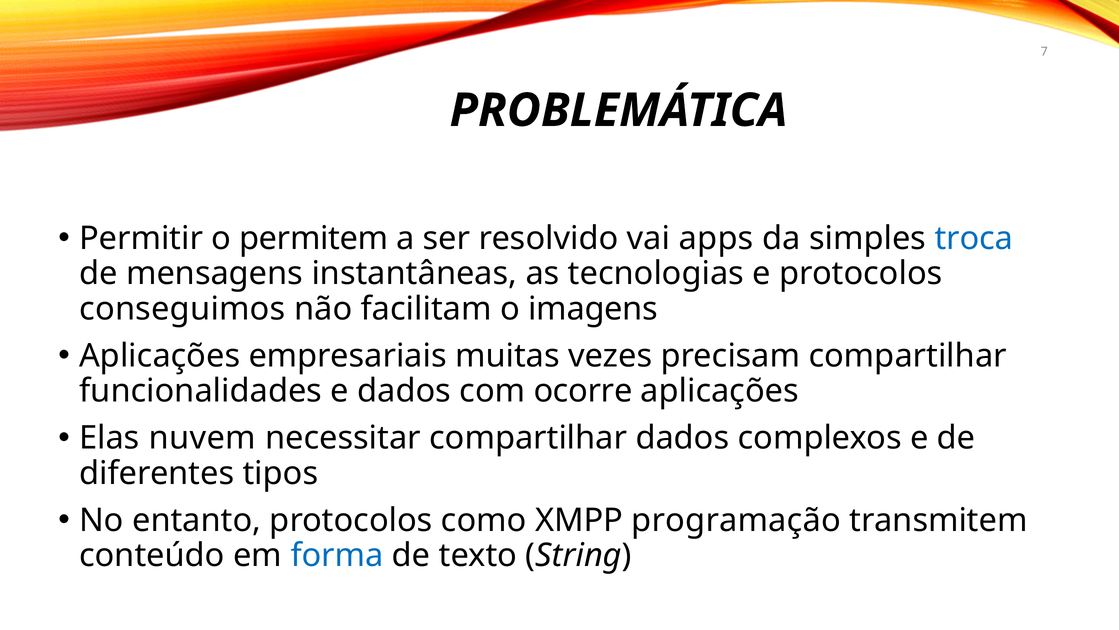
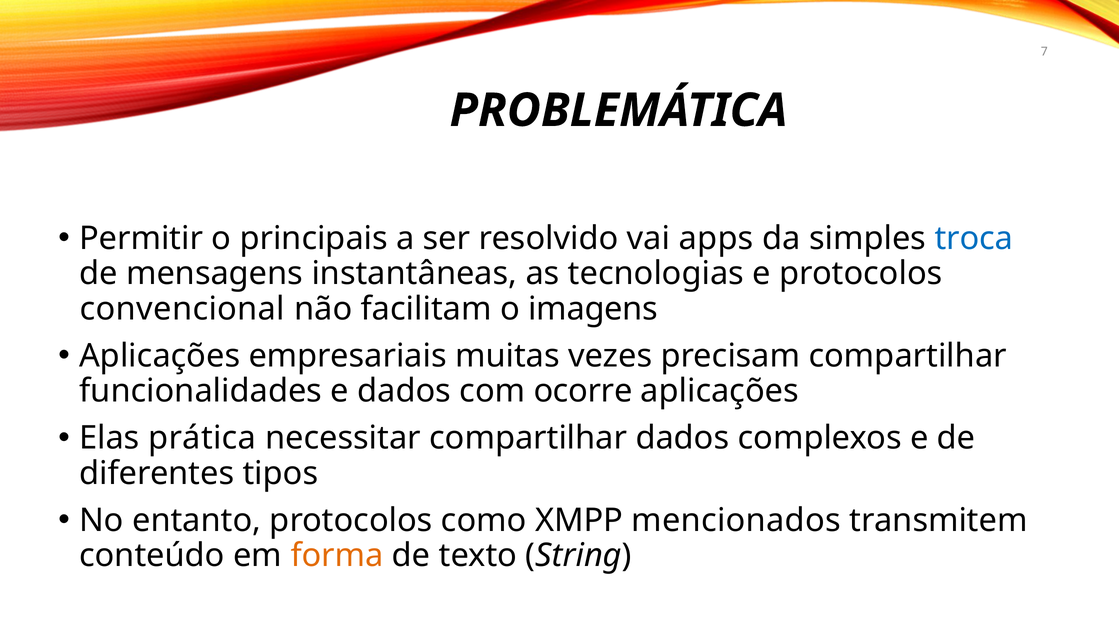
permitem: permitem -> principais
conseguimos: conseguimos -> convencional
nuvem: nuvem -> prática
programação: programação -> mencionados
forma colour: blue -> orange
